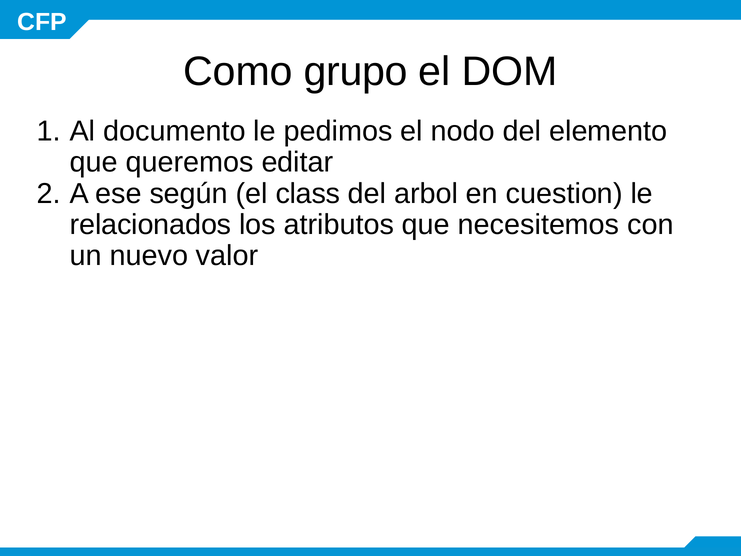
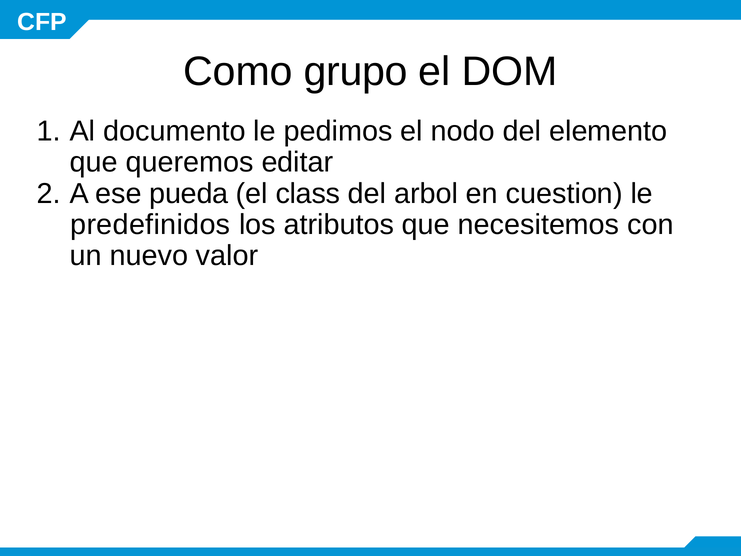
según: según -> pueda
relacionados: relacionados -> predefinidos
